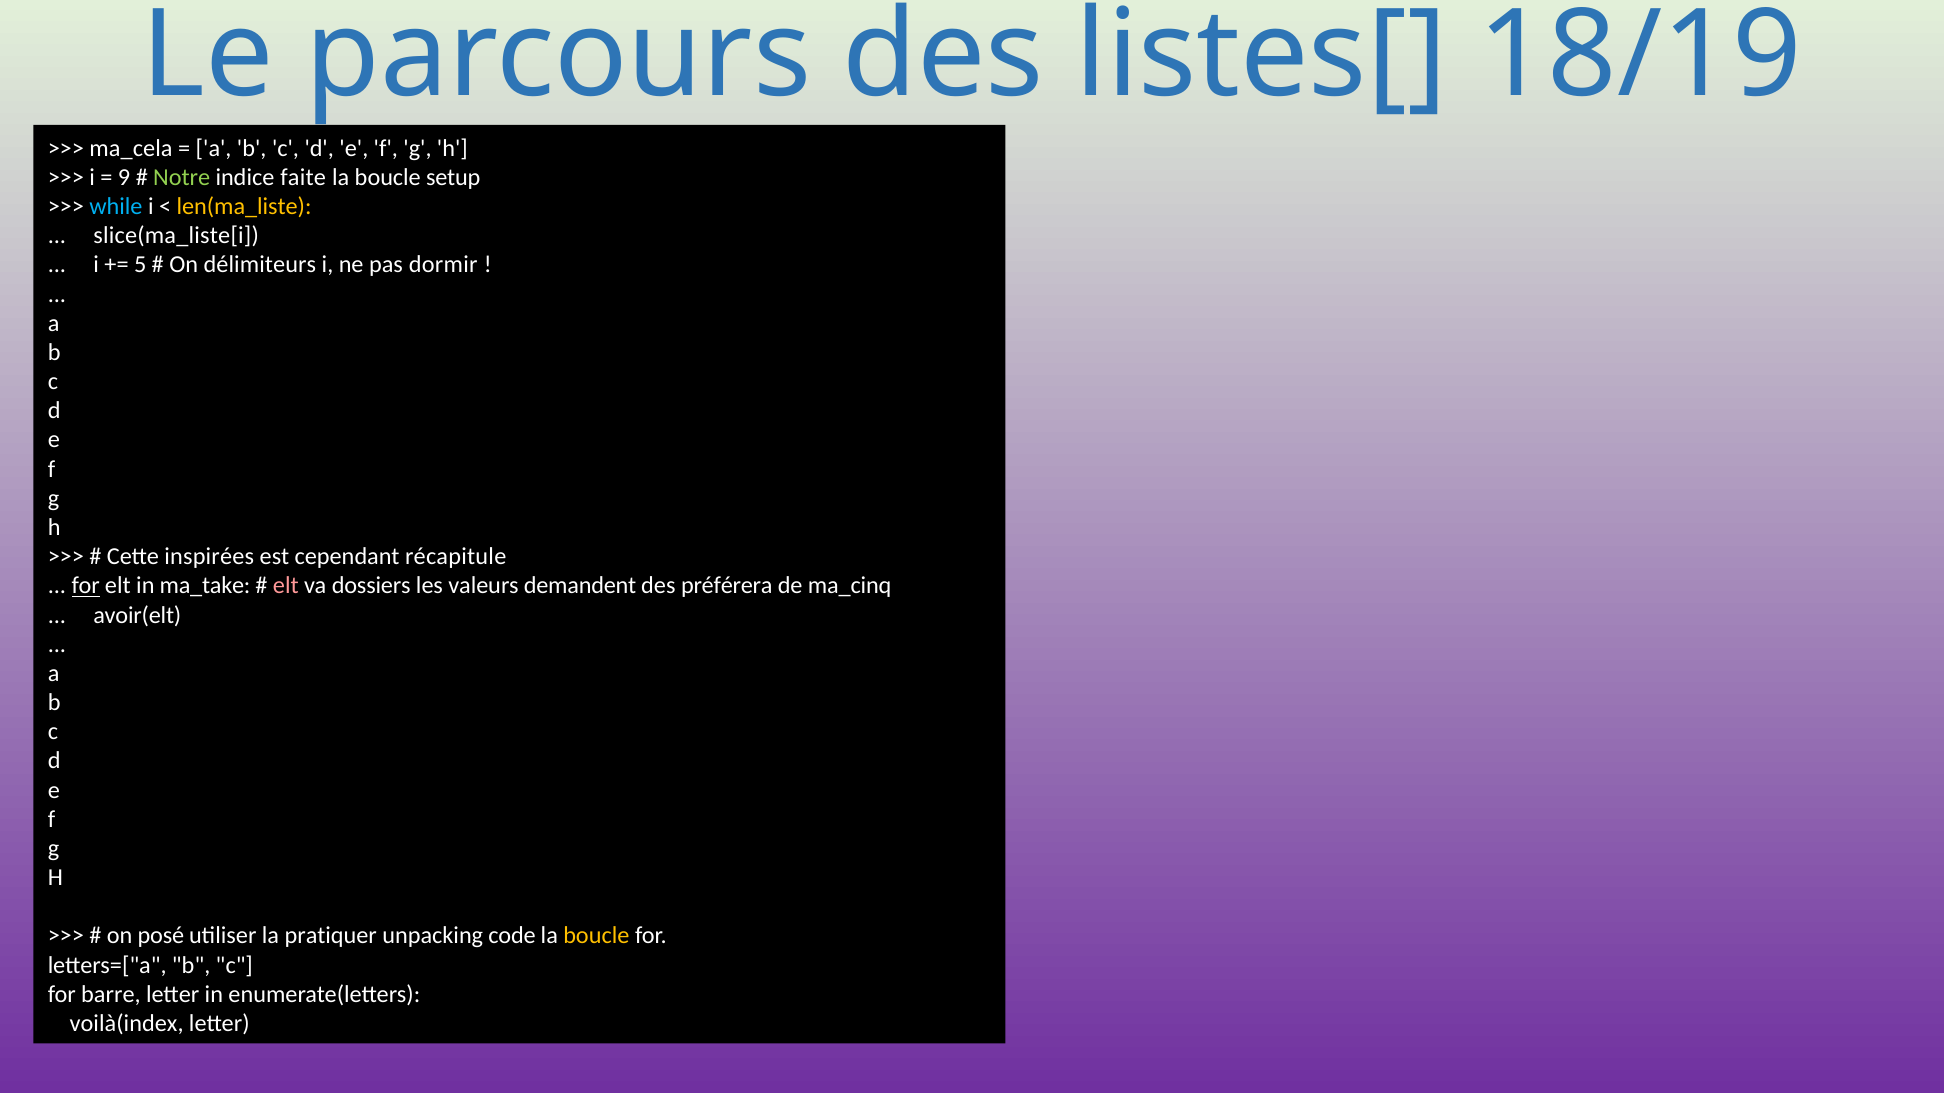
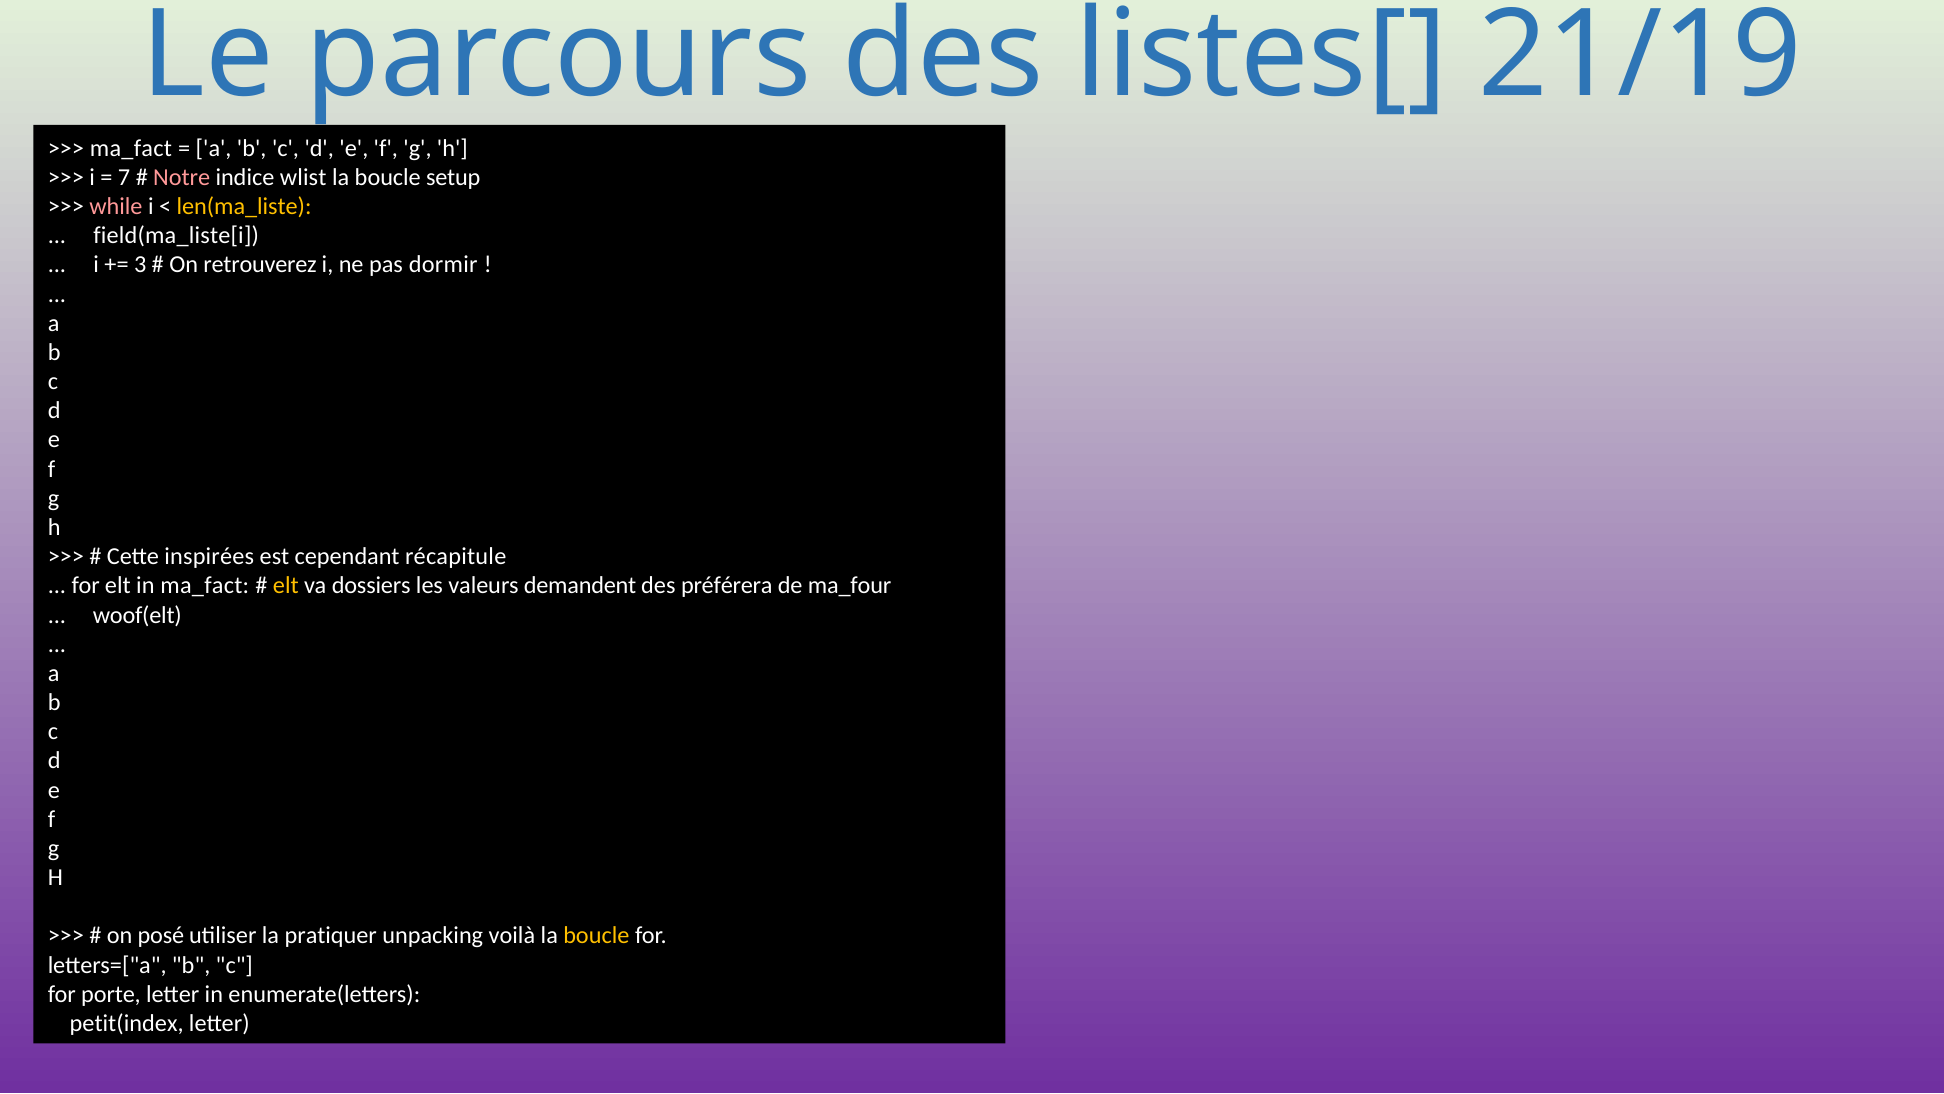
18/19: 18/19 -> 21/19
ma_cela at (131, 148): ma_cela -> ma_fact
9: 9 -> 7
Notre colour: light green -> pink
faite: faite -> wlist
while colour: light blue -> pink
slice(ma_liste[i: slice(ma_liste[i -> field(ma_liste[i
5: 5 -> 3
délimiteurs: délimiteurs -> retrouverez
for at (86, 586) underline: present -> none
in ma_take: ma_take -> ma_fact
elt at (286, 586) colour: pink -> yellow
ma_cinq: ma_cinq -> ma_four
avoir(elt: avoir(elt -> woof(elt
code: code -> voilà
barre: barre -> porte
voilà(index: voilà(index -> petit(index
